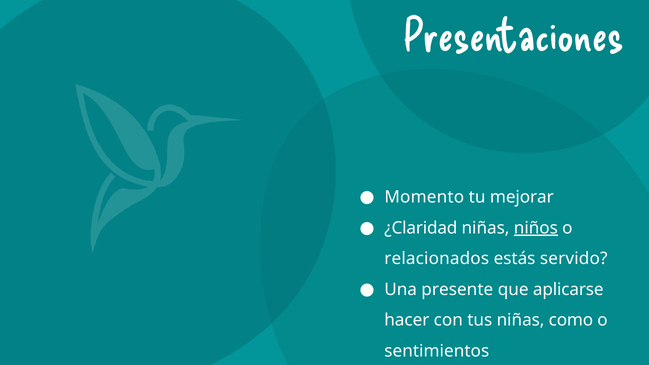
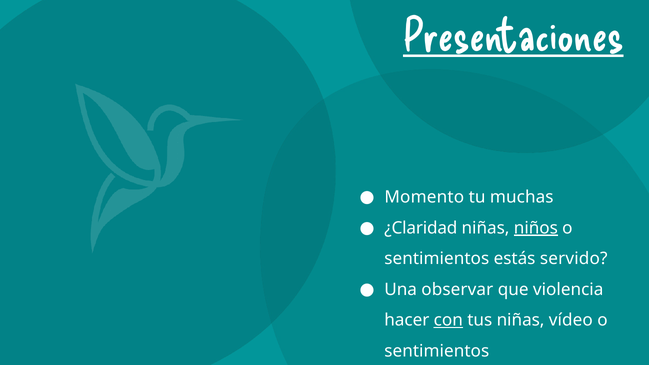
Presentaciones underline: none -> present
mejorar: mejorar -> muchas
relacionados at (437, 259): relacionados -> sentimientos
presente: presente -> observar
aplicarse: aplicarse -> violencia
con underline: none -> present
como: como -> vídeo
